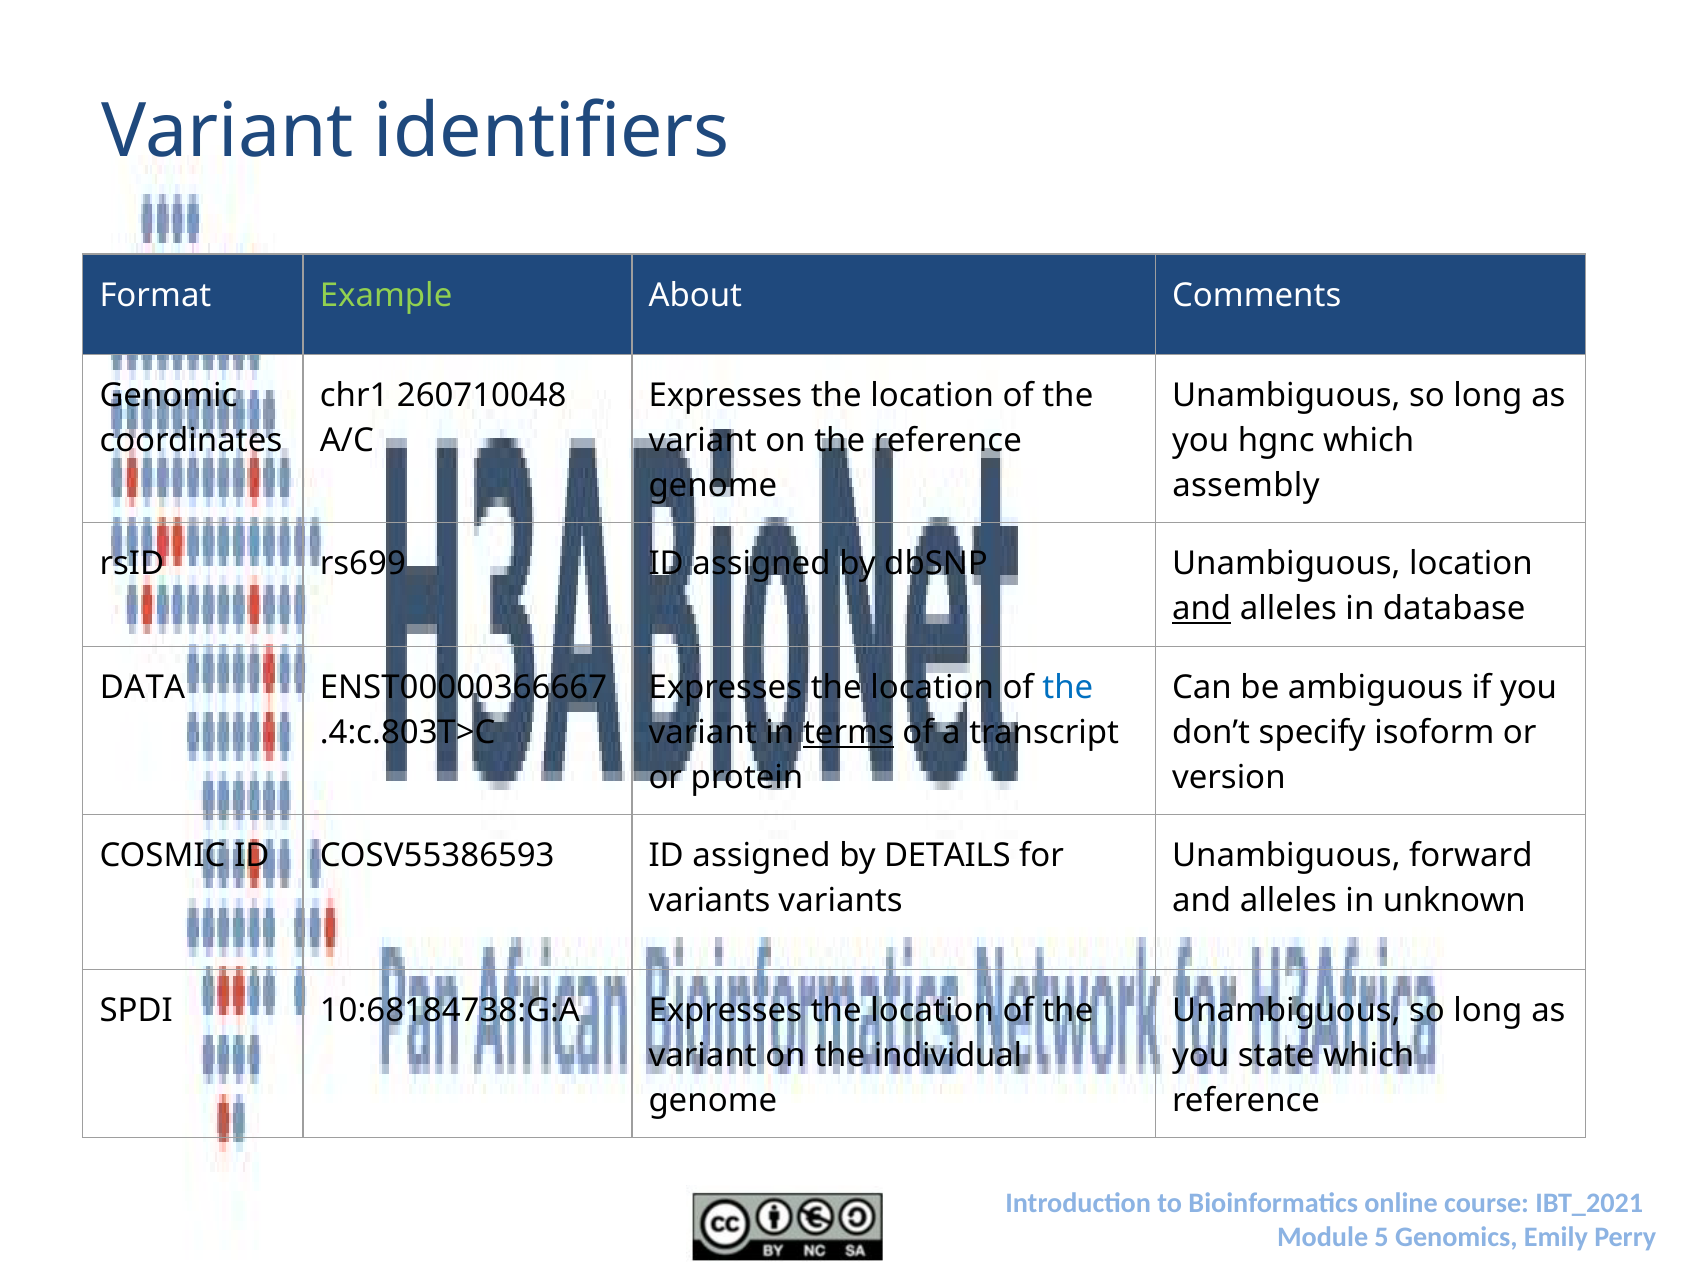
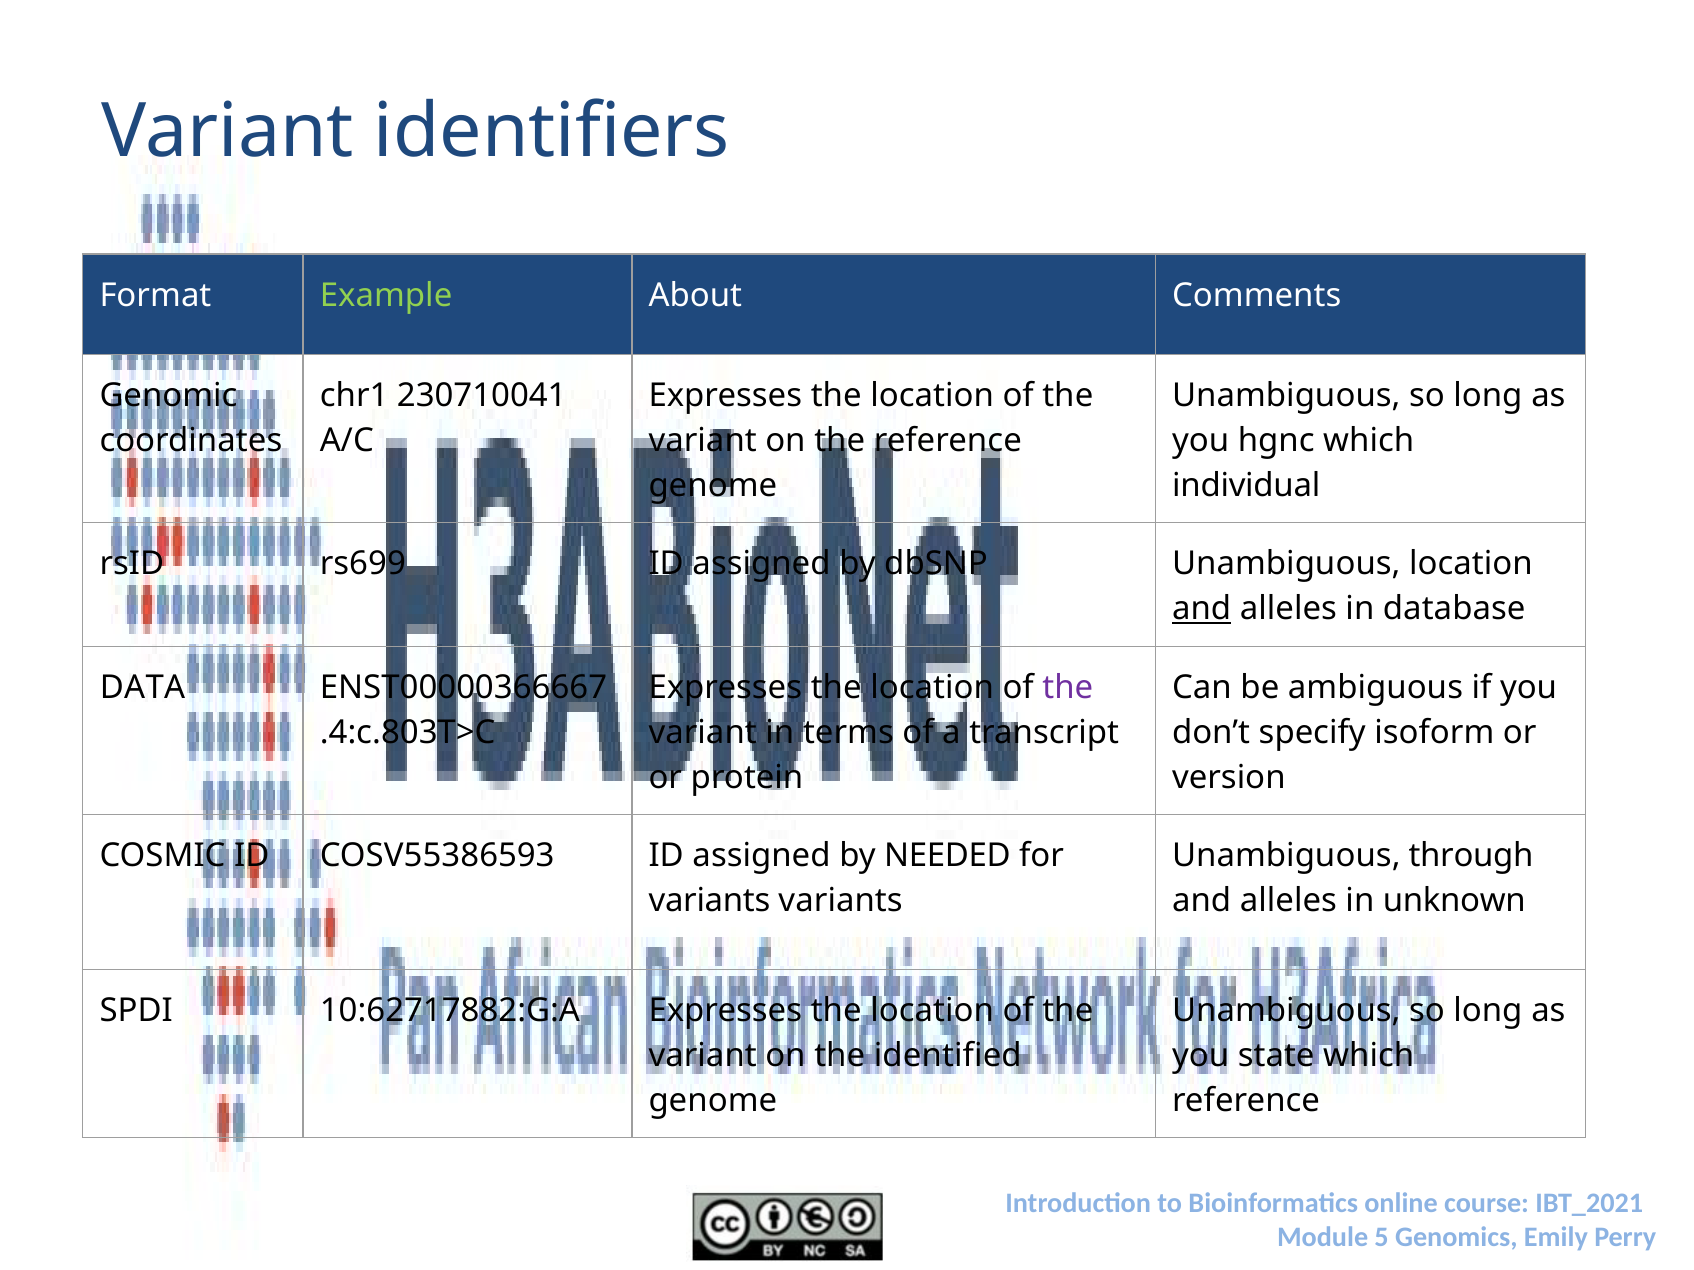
260710048: 260710048 -> 230710041
assembly: assembly -> individual
the at (1068, 688) colour: blue -> purple
terms underline: present -> none
DETAILS: DETAILS -> NEEDED
forward: forward -> through
10:68184738:G:A: 10:68184738:G:A -> 10:62717882:G:A
individual: individual -> identified
